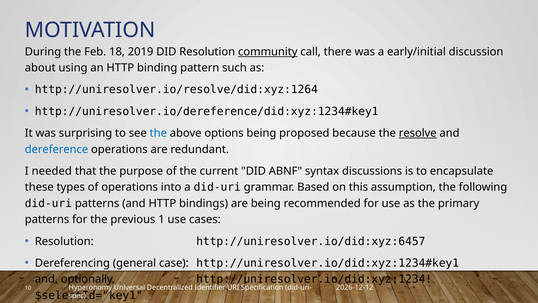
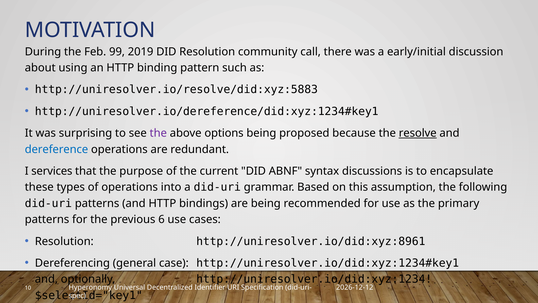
18: 18 -> 99
community underline: present -> none
http://uniresolver.io/resolve/did:xyz:1264: http://uniresolver.io/resolve/did:xyz:1264 -> http://uniresolver.io/resolve/did:xyz:5883
the at (158, 133) colour: blue -> purple
needed: needed -> services
1: 1 -> 6
http://uniresolver.io/did:xyz:6457: http://uniresolver.io/did:xyz:6457 -> http://uniresolver.io/did:xyz:8961
